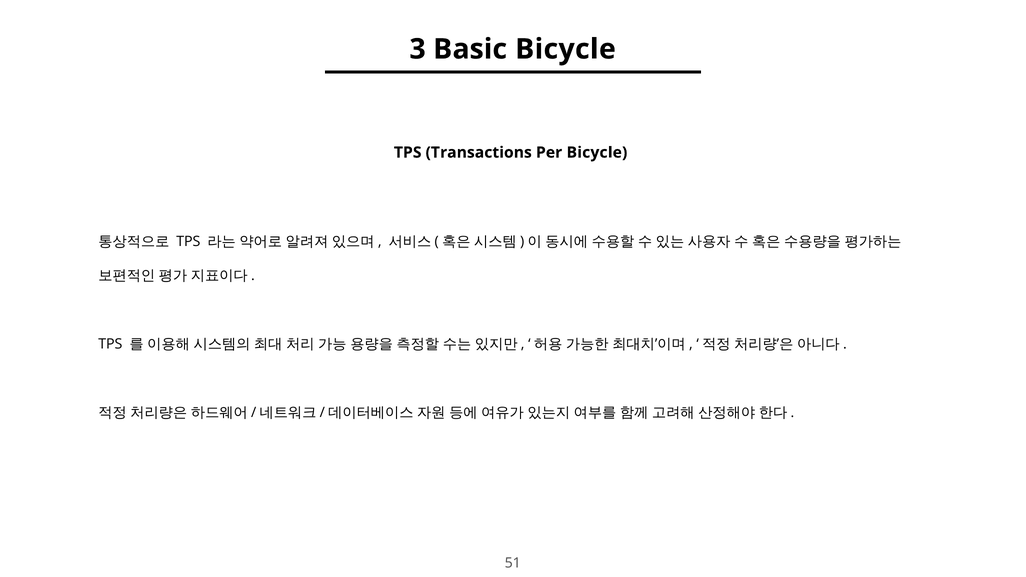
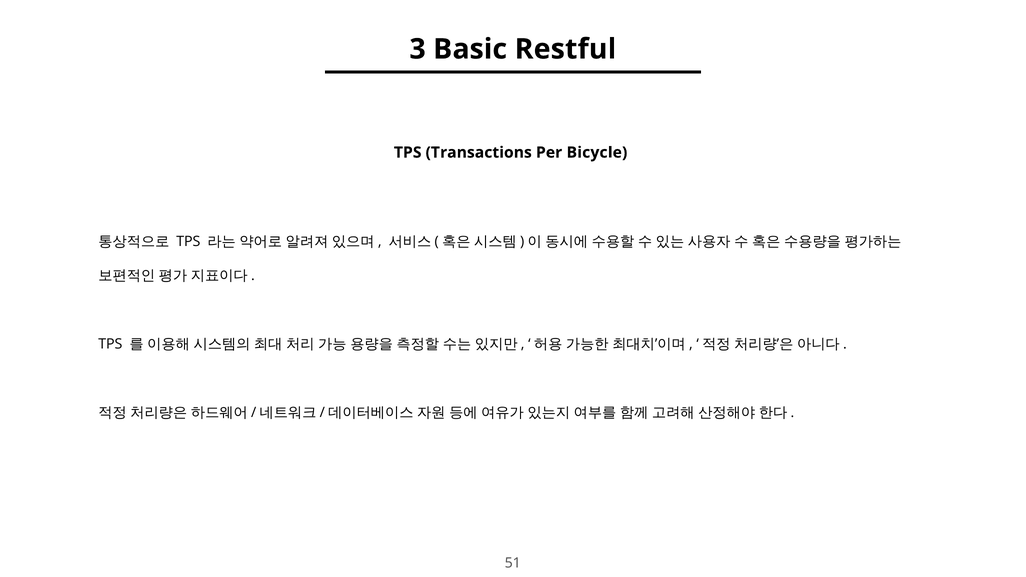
Basic Bicycle: Bicycle -> Restful
